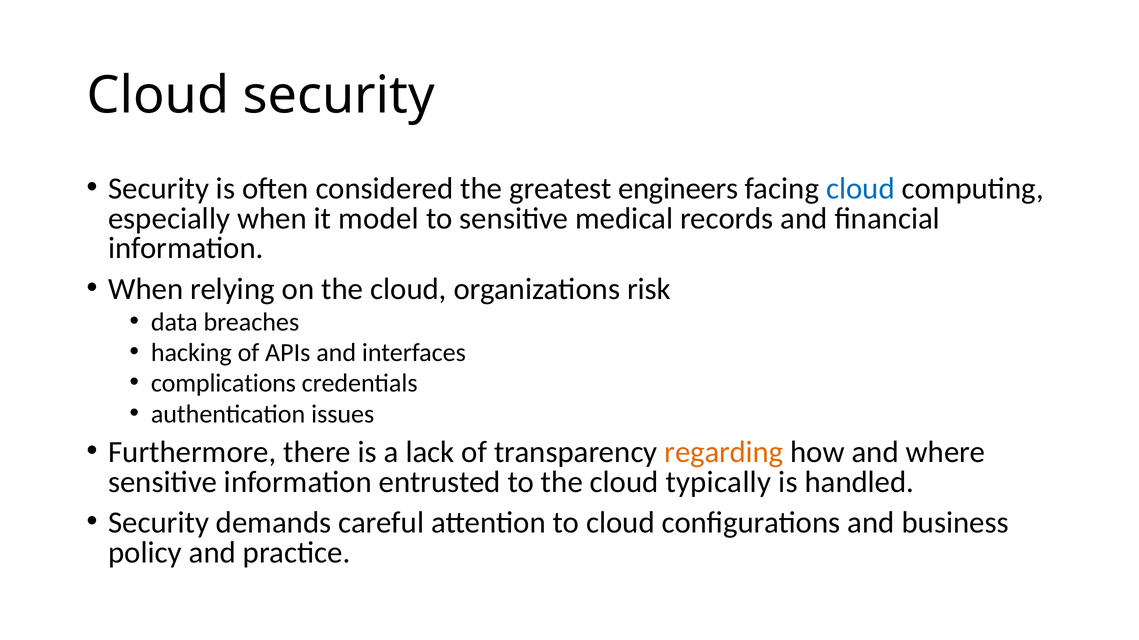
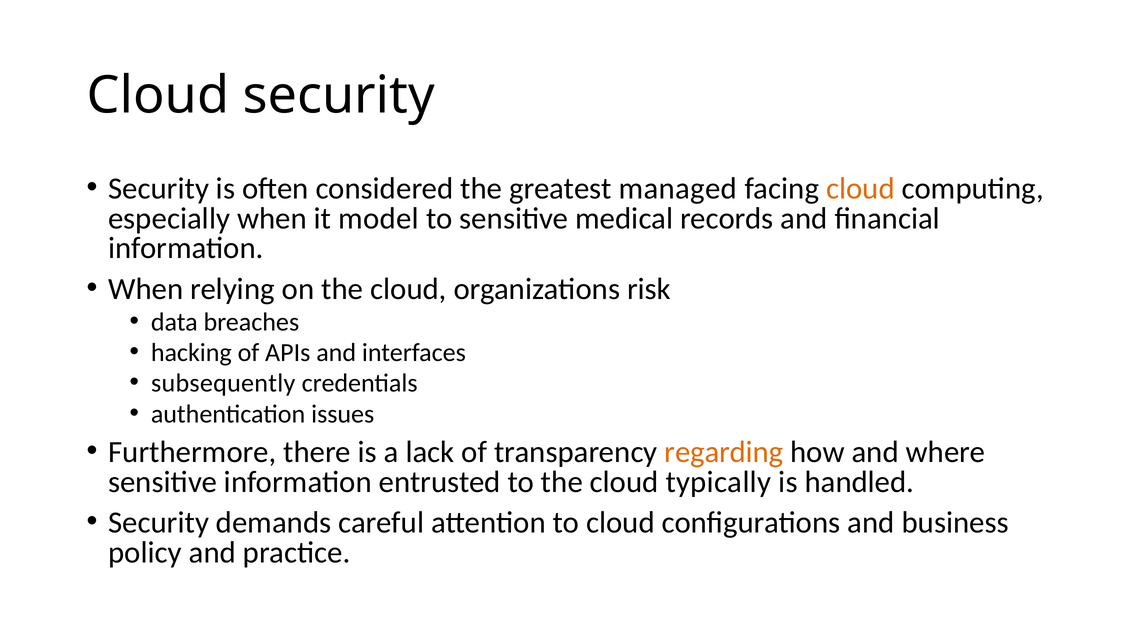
engineers: engineers -> managed
cloud at (860, 189) colour: blue -> orange
complications: complications -> subsequently
